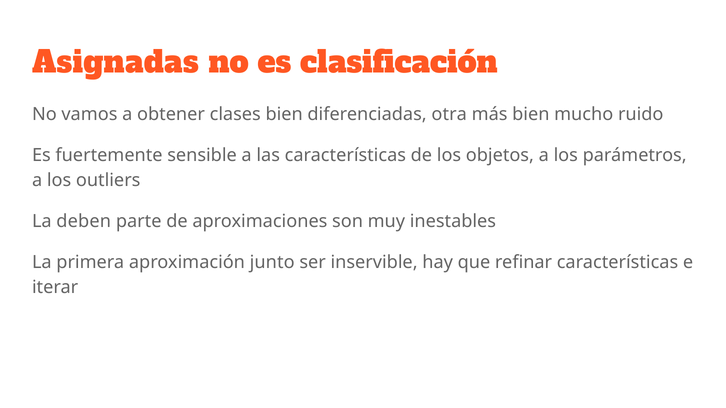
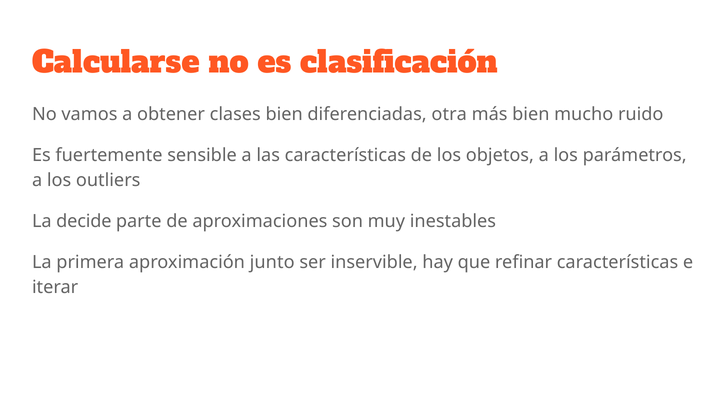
Asignadas: Asignadas -> Calcularse
deben: deben -> decide
